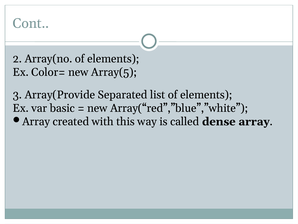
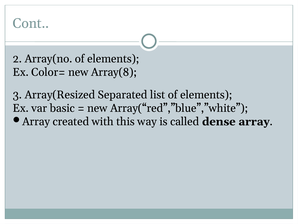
Array(5: Array(5 -> Array(8
Array(Provide: Array(Provide -> Array(Resized
